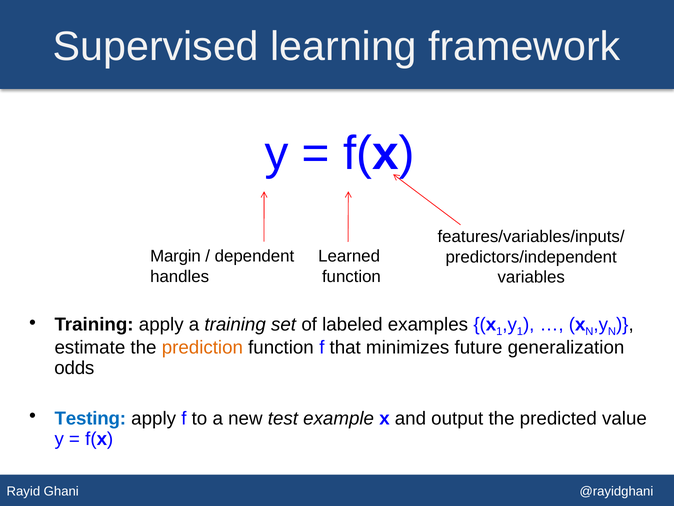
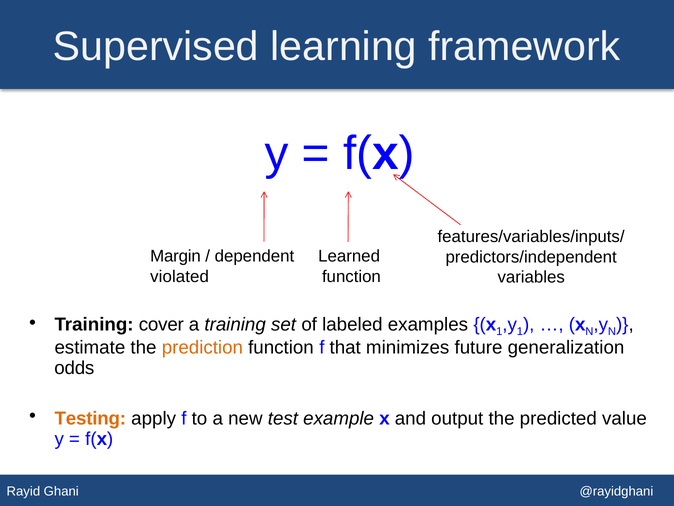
handles: handles -> violated
Training apply: apply -> cover
Testing colour: blue -> orange
